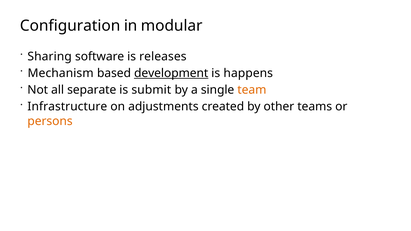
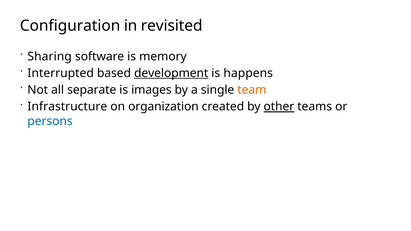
modular: modular -> revisited
releases: releases -> memory
Mechanism: Mechanism -> Interrupted
submit: submit -> images
adjustments: adjustments -> organization
other underline: none -> present
persons colour: orange -> blue
